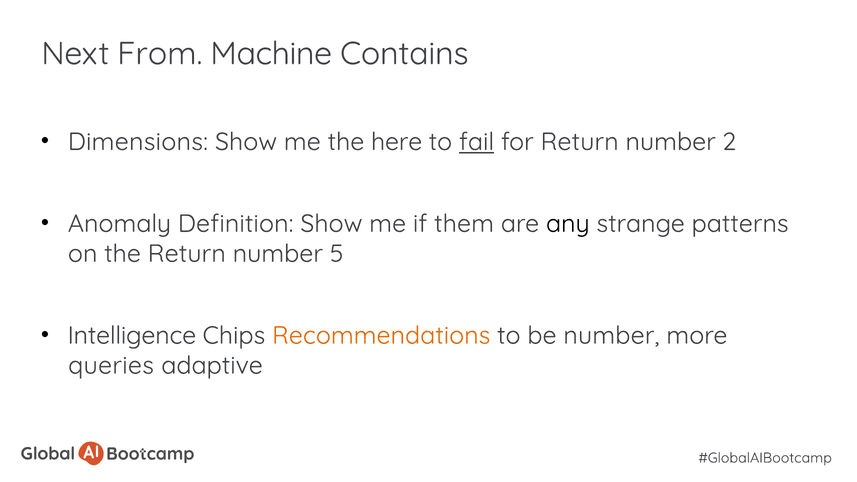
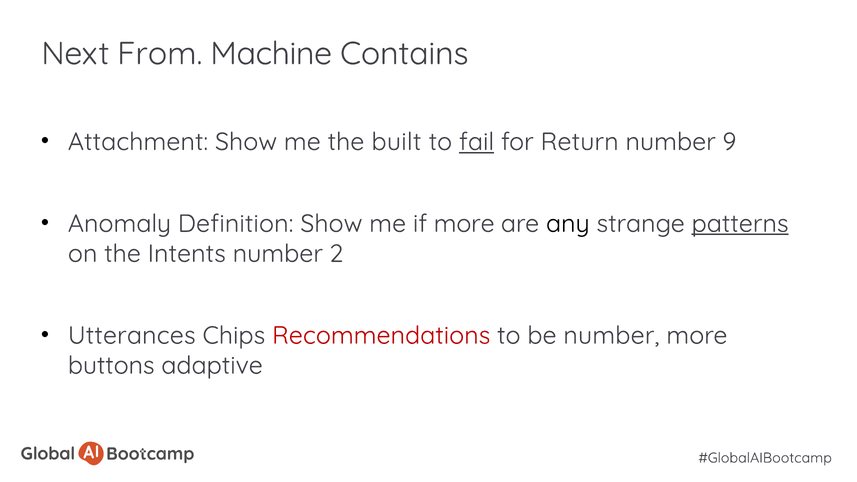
Dimensions: Dimensions -> Attachment
here: here -> built
2: 2 -> 9
if them: them -> more
patterns underline: none -> present
the Return: Return -> Intents
5: 5 -> 2
Intelligence: Intelligence -> Utterances
Recommendations colour: orange -> red
queries: queries -> buttons
